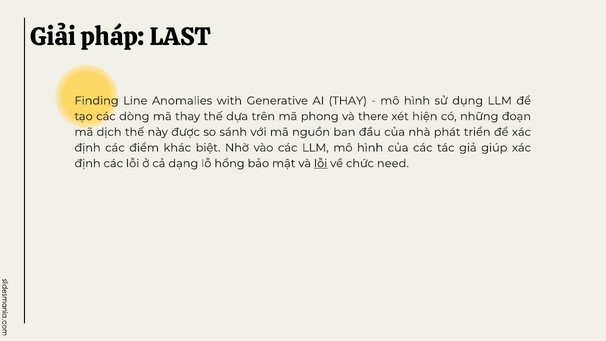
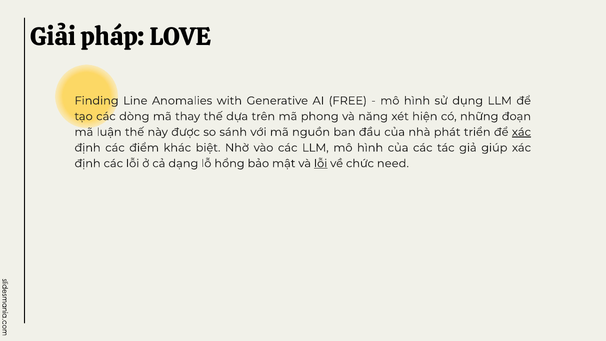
LAST: LAST -> LOVE
AI THAY: THAY -> FREE
there: there -> năng
dịch: dịch -> luận
xác at (521, 132) underline: none -> present
